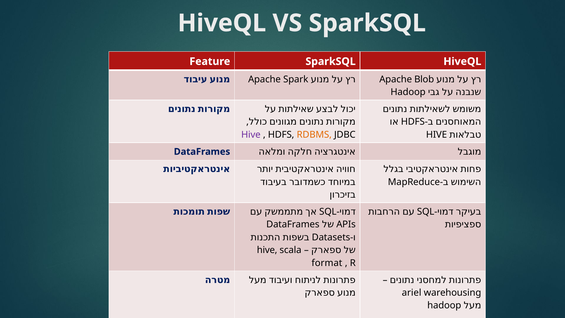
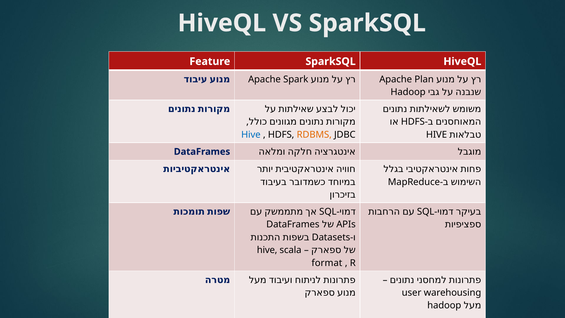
Blob: Blob -> Plan
Hive at (251, 135) colour: purple -> blue
ariel: ariel -> user
